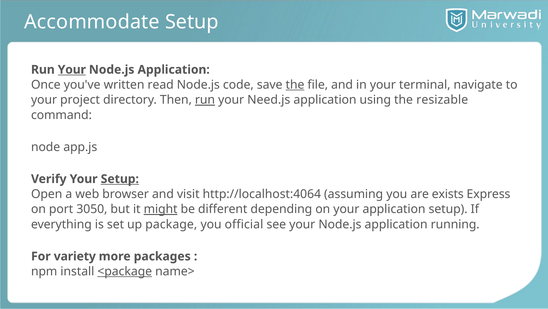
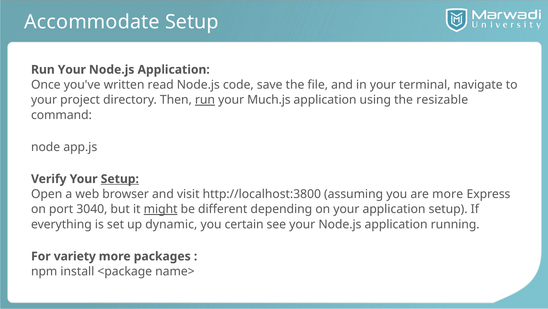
Your at (72, 69) underline: present -> none
the at (295, 85) underline: present -> none
Need.js: Need.js -> Much.js
http://localhost:4064: http://localhost:4064 -> http://localhost:3800
are exists: exists -> more
3050: 3050 -> 3040
package: package -> dynamic
official: official -> certain
<package underline: present -> none
